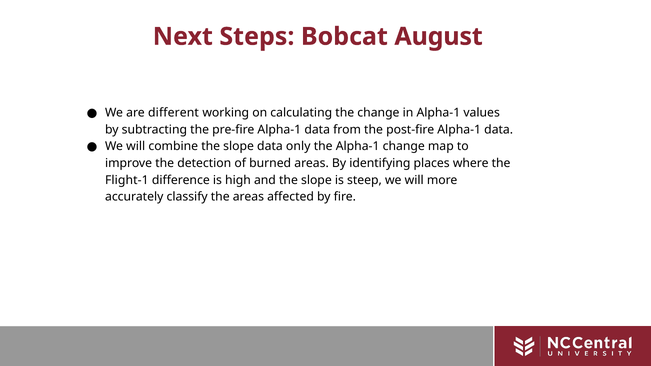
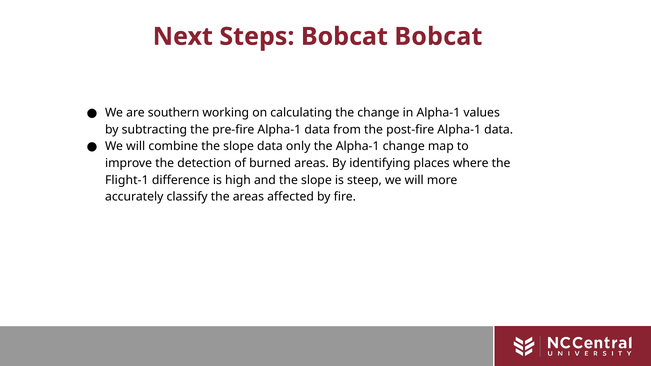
Bobcat August: August -> Bobcat
different: different -> southern
